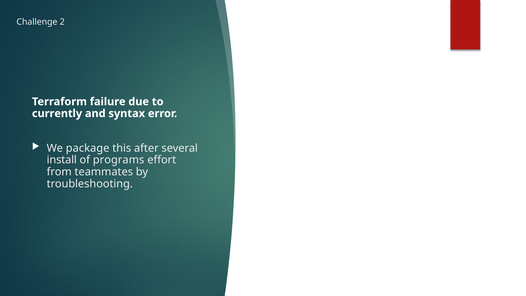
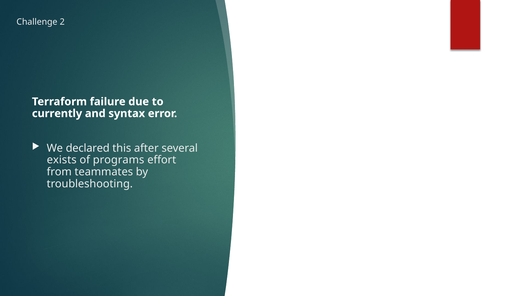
package: package -> declared
install: install -> exists
